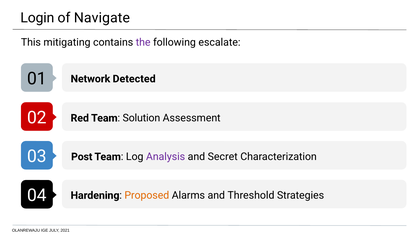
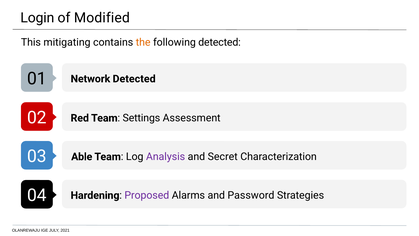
Navigate: Navigate -> Modified
the colour: purple -> orange
following escalate: escalate -> detected
Solution: Solution -> Settings
Post: Post -> Able
Proposed colour: orange -> purple
Threshold: Threshold -> Password
